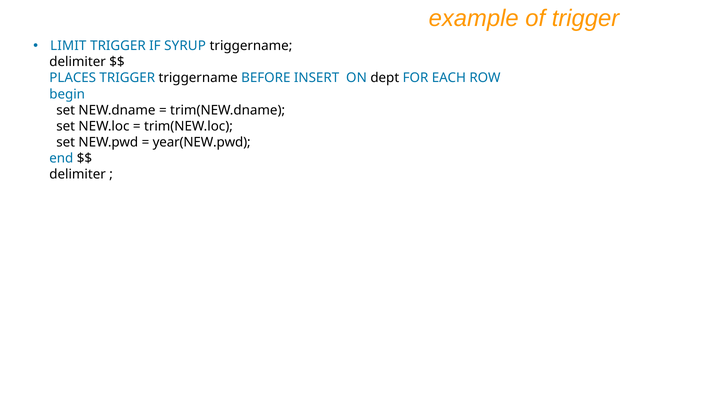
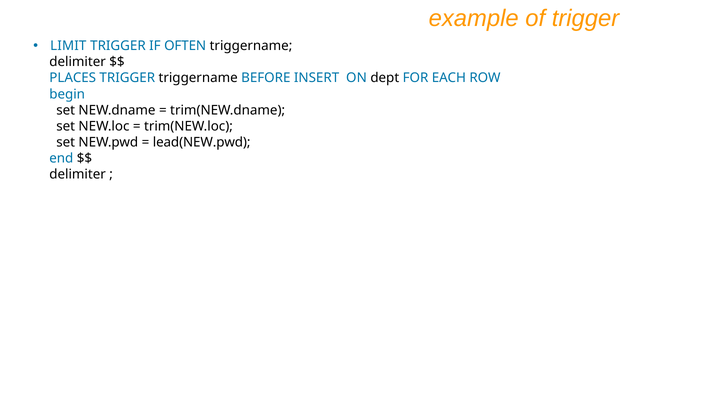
SYRUP: SYRUP -> OFTEN
year(NEW.pwd: year(NEW.pwd -> lead(NEW.pwd
